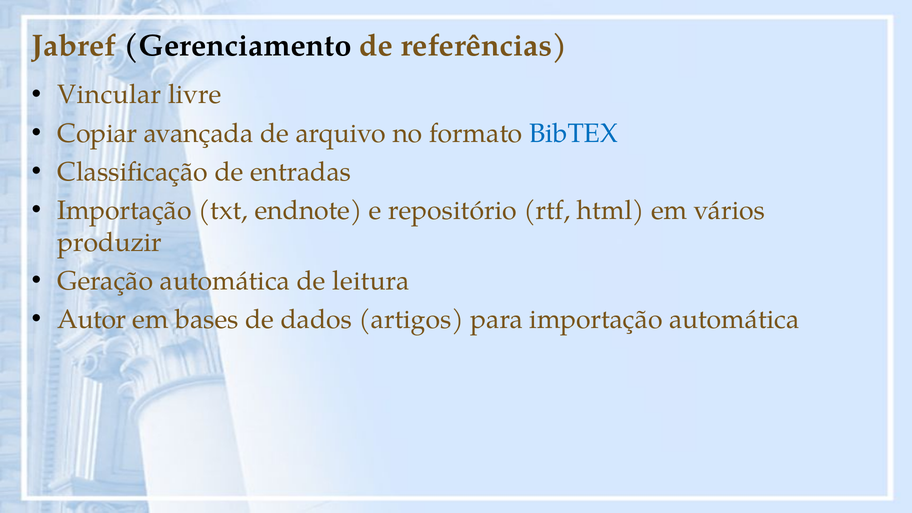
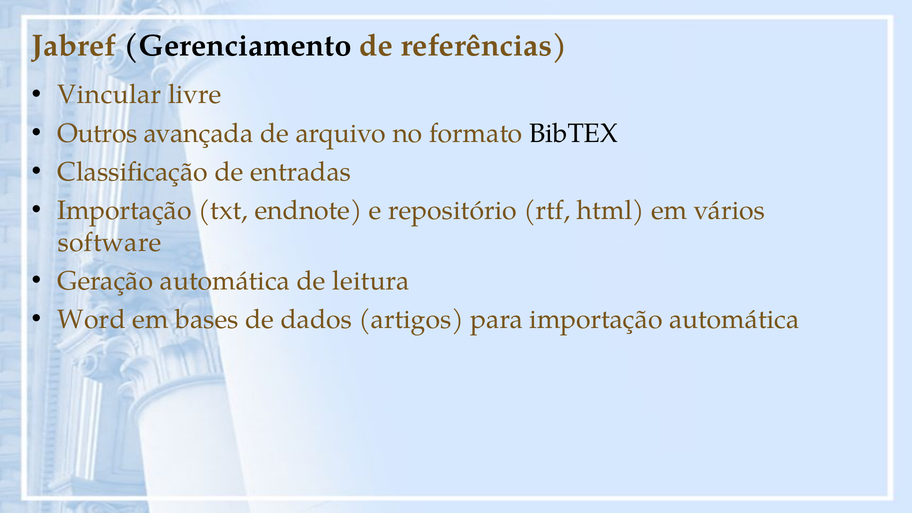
Copiar: Copiar -> Outros
BibTEX colour: blue -> black
produzir: produzir -> software
Autor: Autor -> Word
